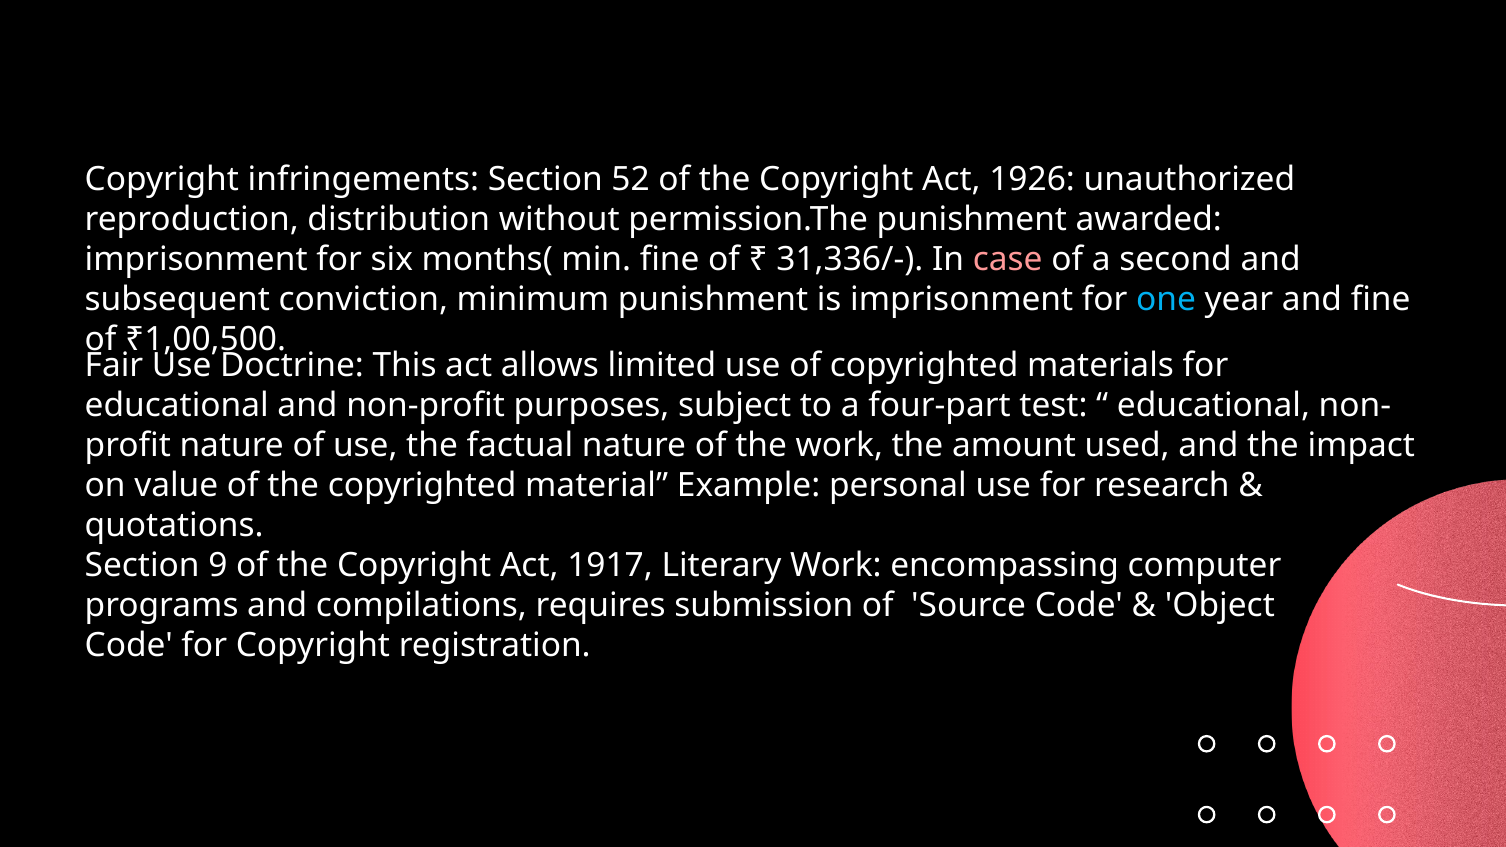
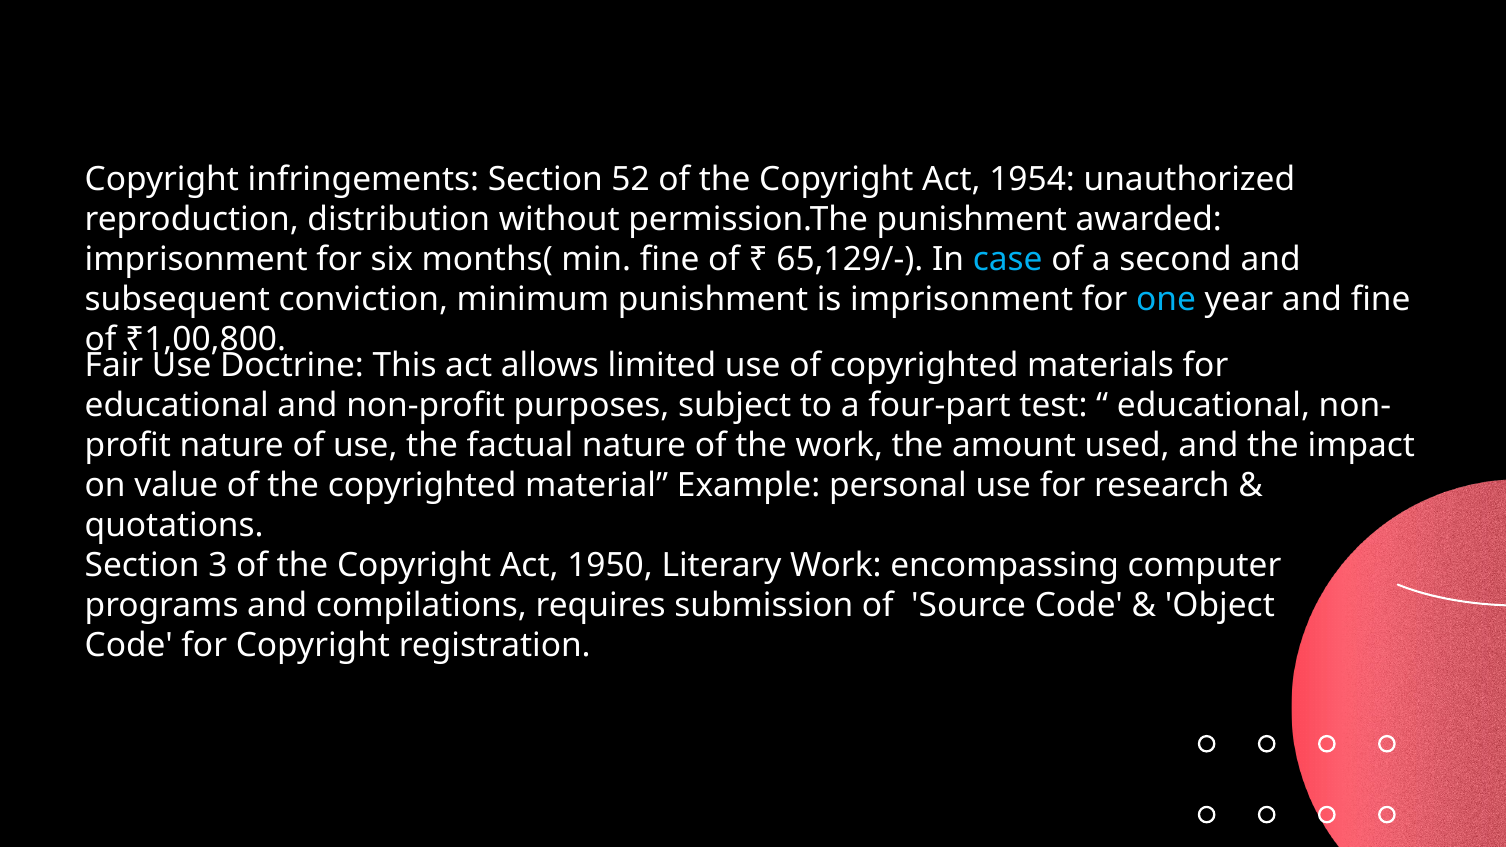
1926: 1926 -> 1954
31,336/-: 31,336/- -> 65,129/-
case colour: pink -> light blue
₹1,00,500: ₹1,00,500 -> ₹1,00,800
9: 9 -> 3
1917: 1917 -> 1950
